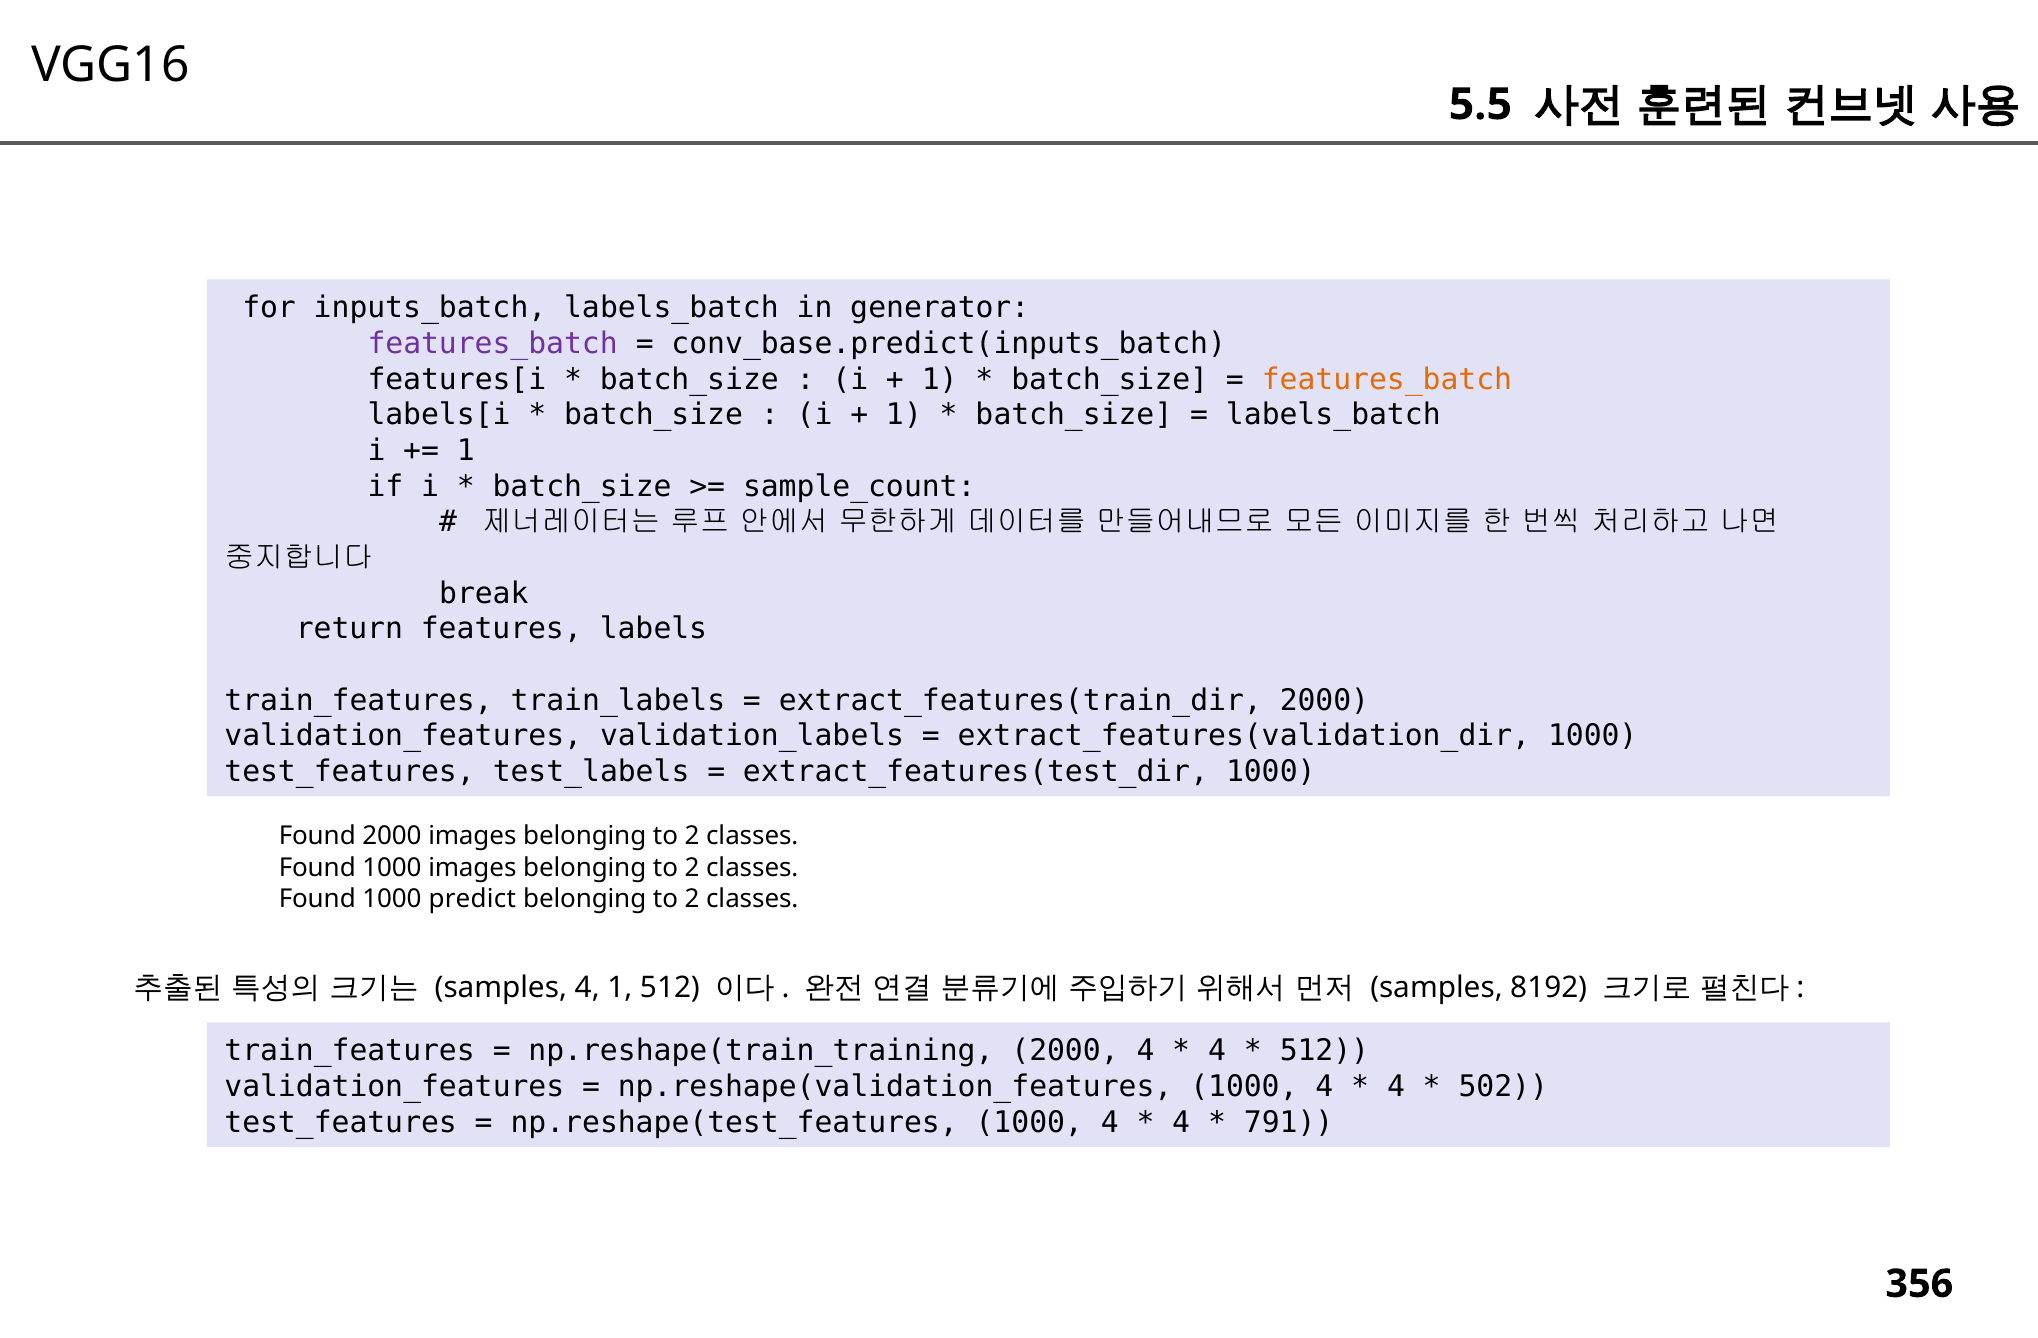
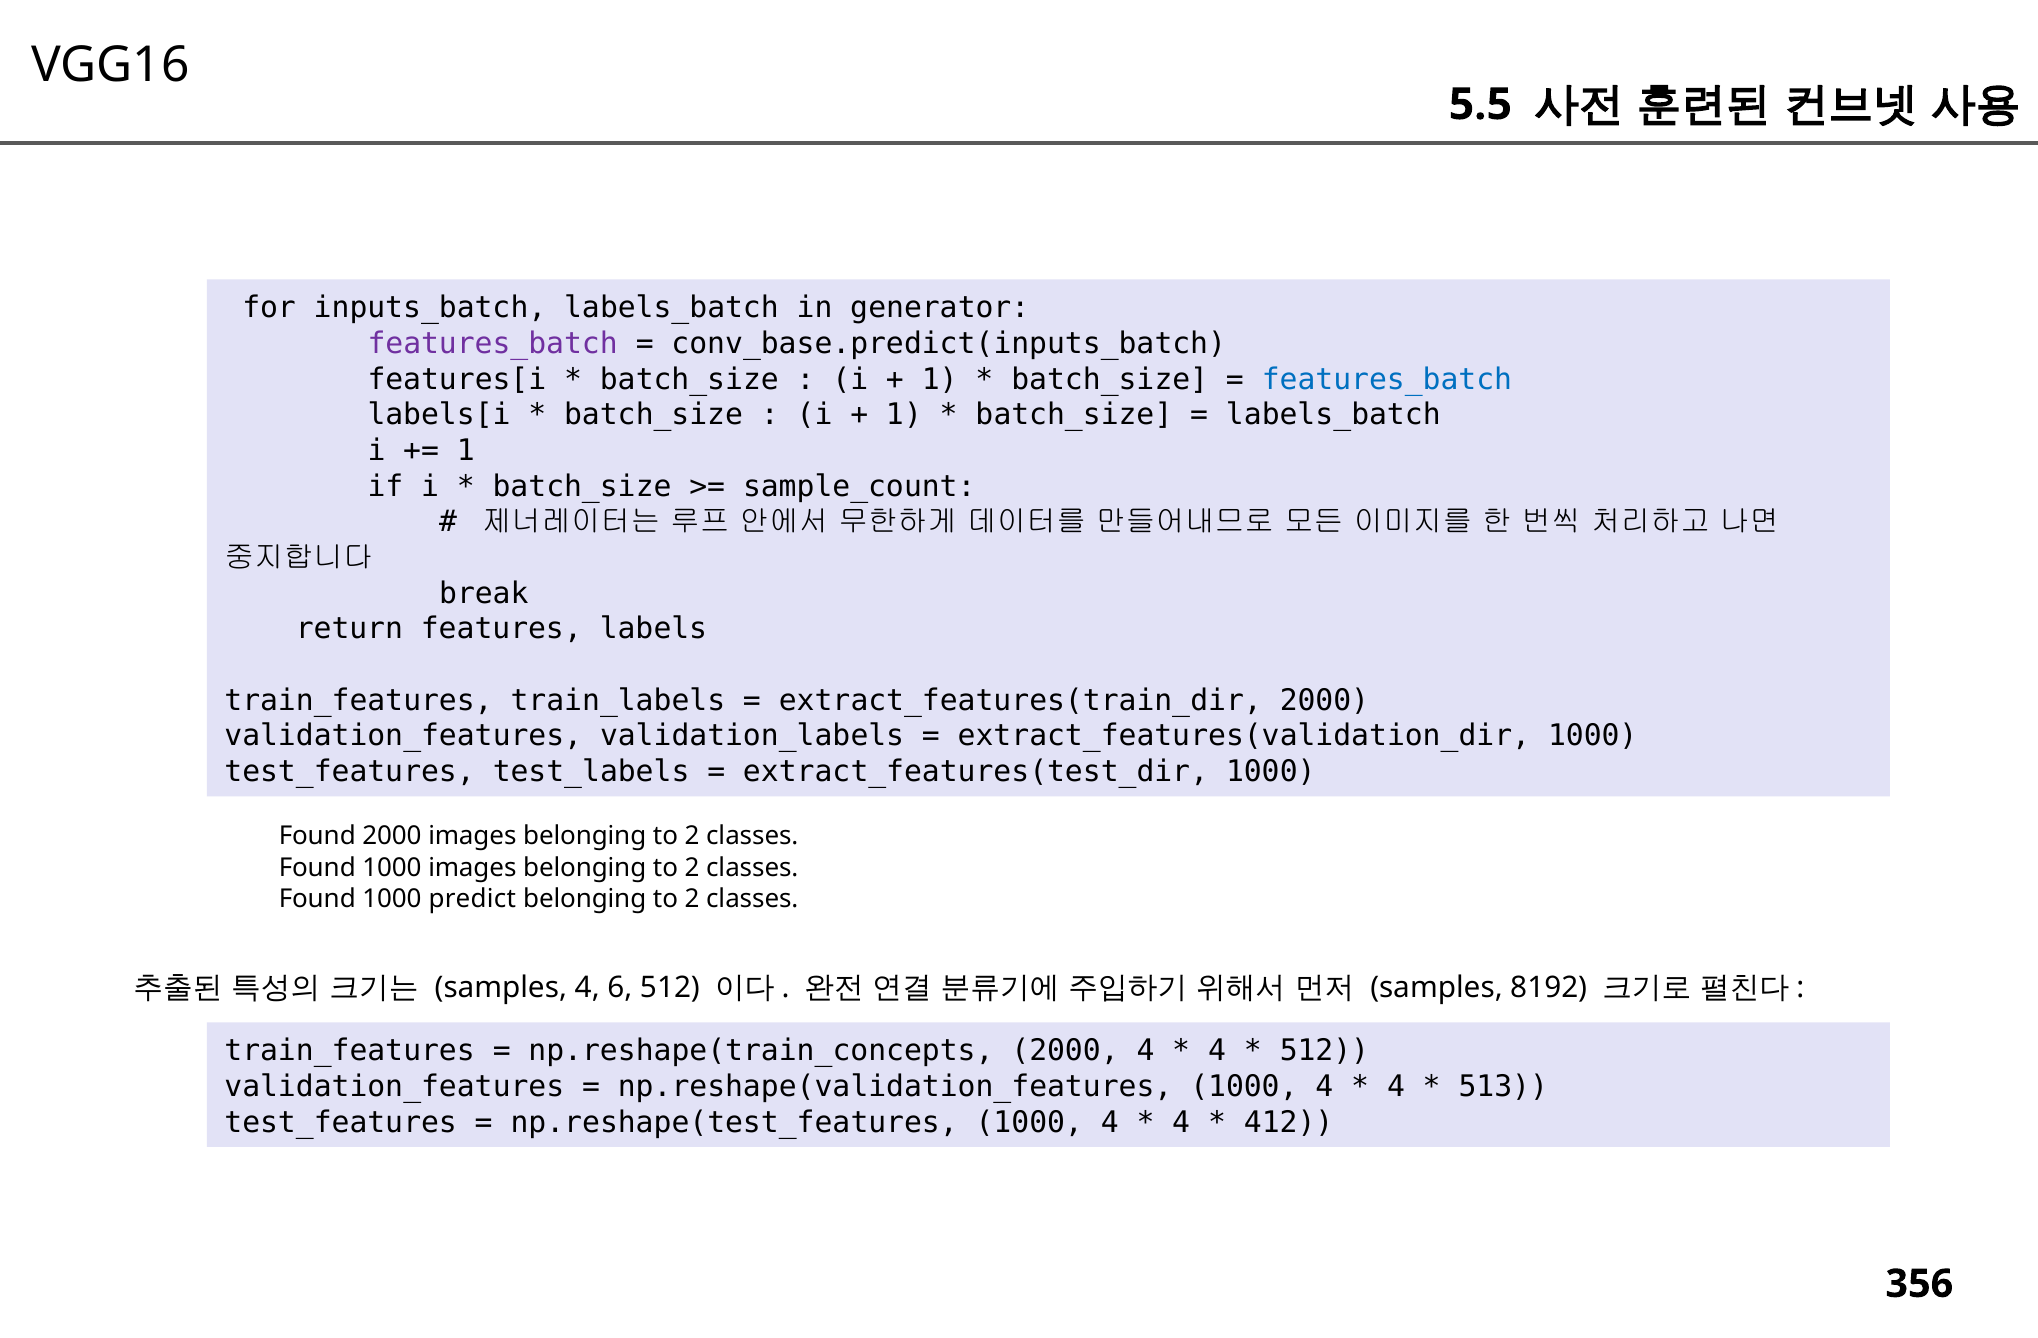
features_batch at (1387, 380) colour: orange -> blue
4 1: 1 -> 6
np.reshape(train_training: np.reshape(train_training -> np.reshape(train_concepts
502: 502 -> 513
791: 791 -> 412
